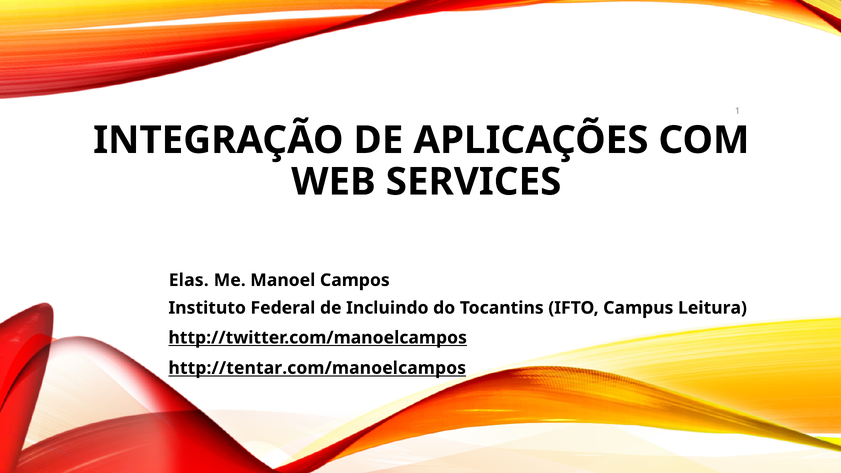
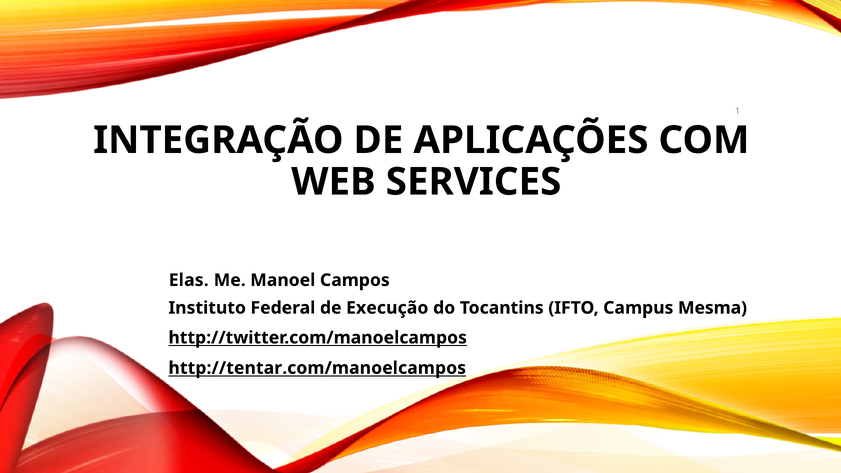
Incluindo: Incluindo -> Execução
Leitura: Leitura -> Mesma
